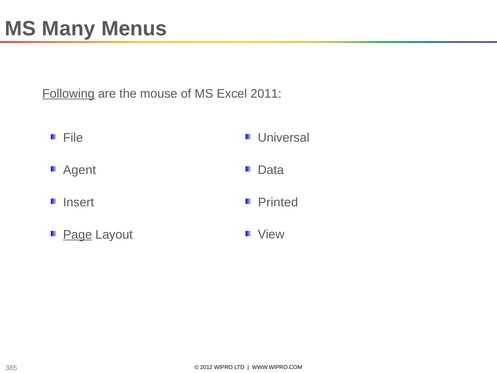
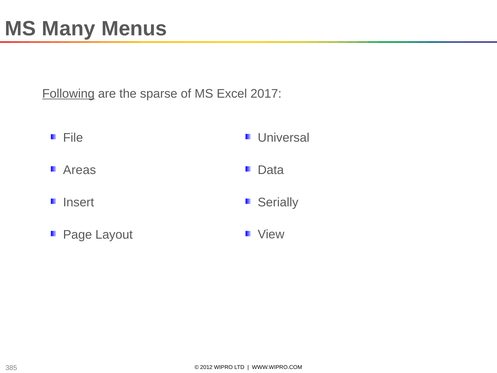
mouse: mouse -> sparse
2011: 2011 -> 2017
Agent: Agent -> Areas
Printed: Printed -> Serially
Page underline: present -> none
